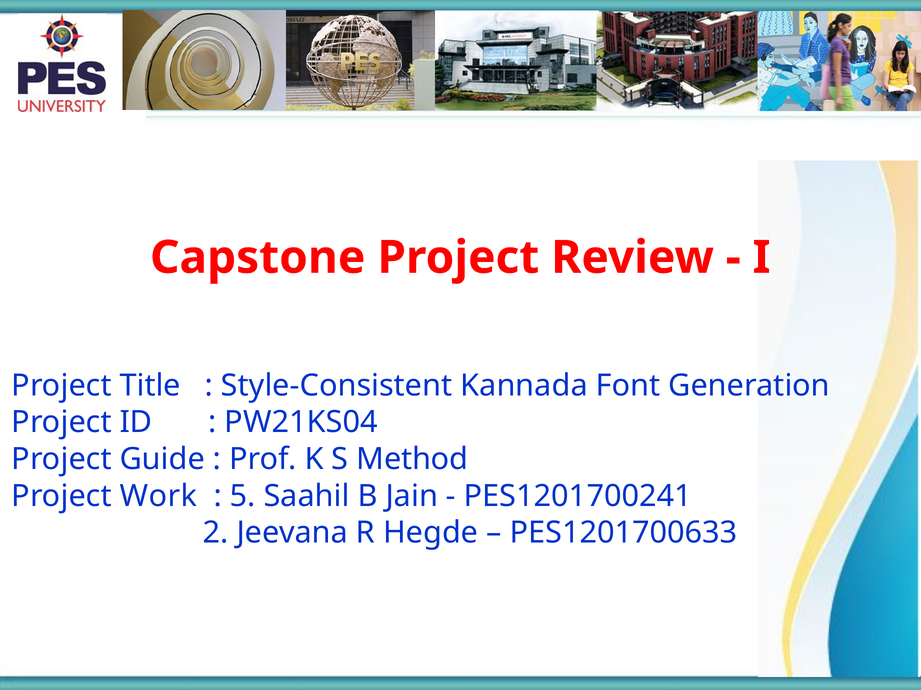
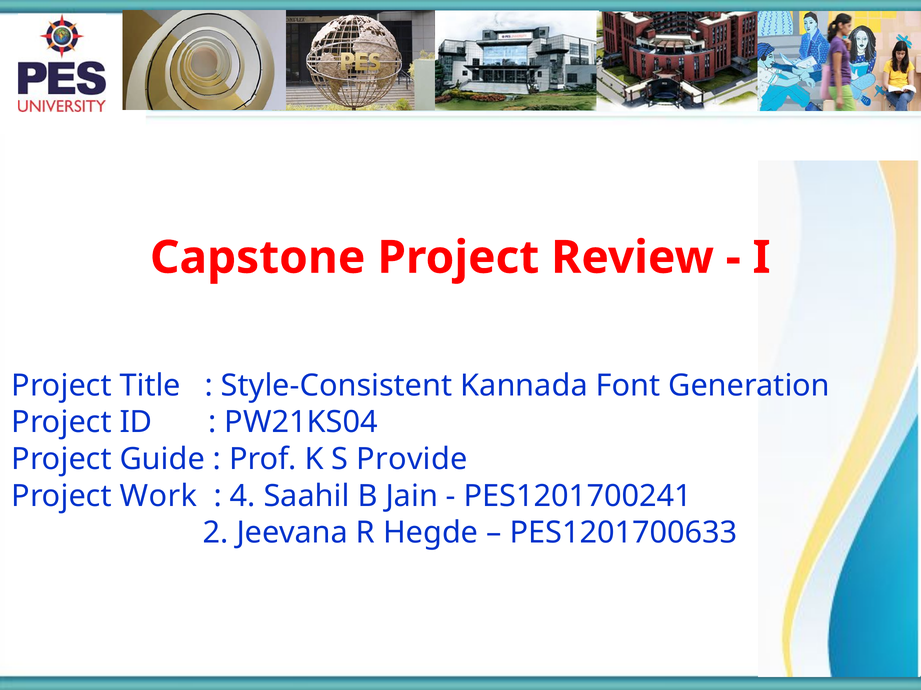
Method: Method -> Provide
5: 5 -> 4
